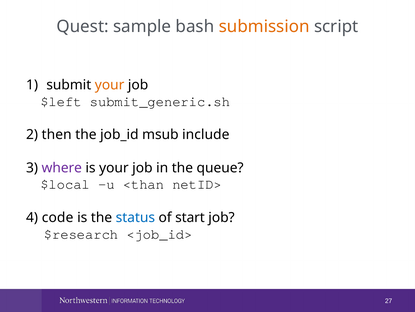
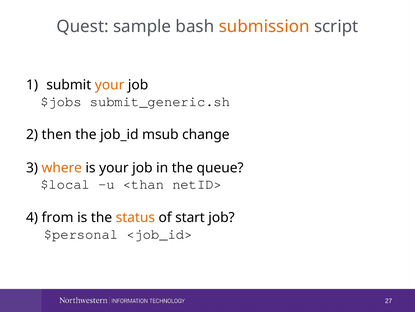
$left: $left -> $jobs
include: include -> change
where colour: purple -> orange
code: code -> from
status colour: blue -> orange
$research: $research -> $personal
